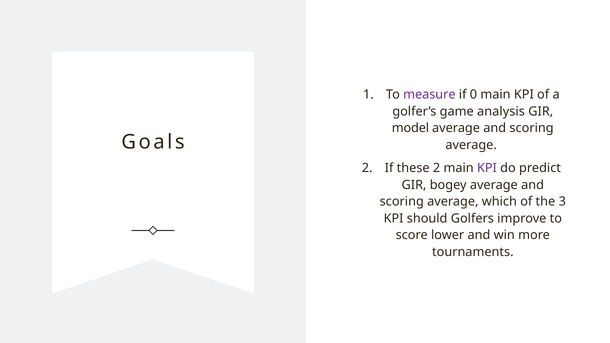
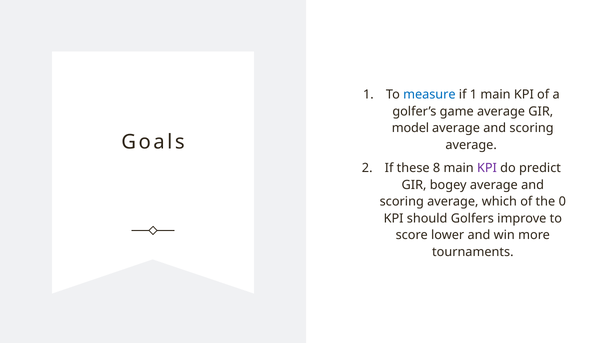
measure colour: purple -> blue
if 0: 0 -> 1
game analysis: analysis -> average
these 2: 2 -> 8
3: 3 -> 0
